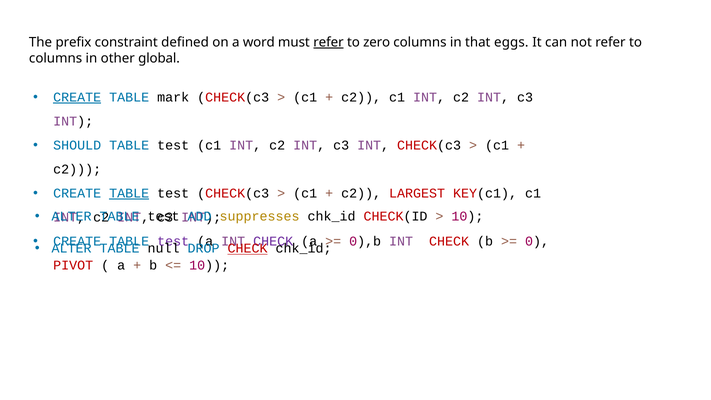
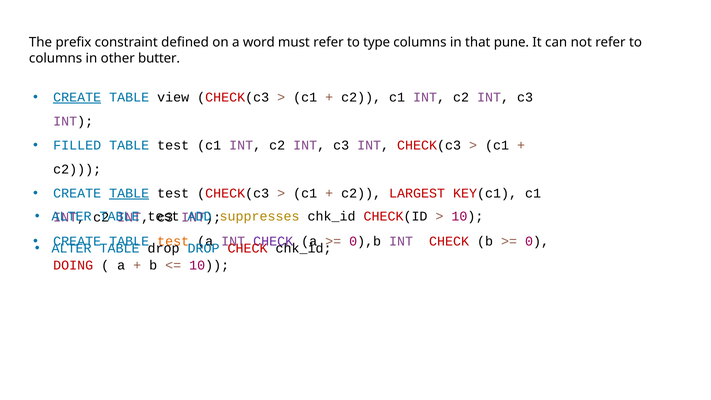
refer at (328, 42) underline: present -> none
zero: zero -> type
eggs: eggs -> pune
global: global -> butter
mark: mark -> view
SHOULD: SHOULD -> FILLED
test at (173, 241) colour: purple -> orange
null at (164, 248): null -> drop
CHECK at (248, 248) underline: present -> none
PIVOT: PIVOT -> DOING
